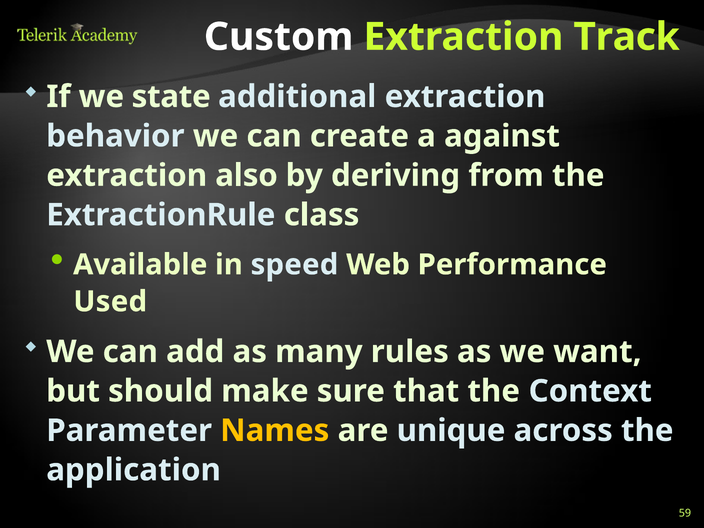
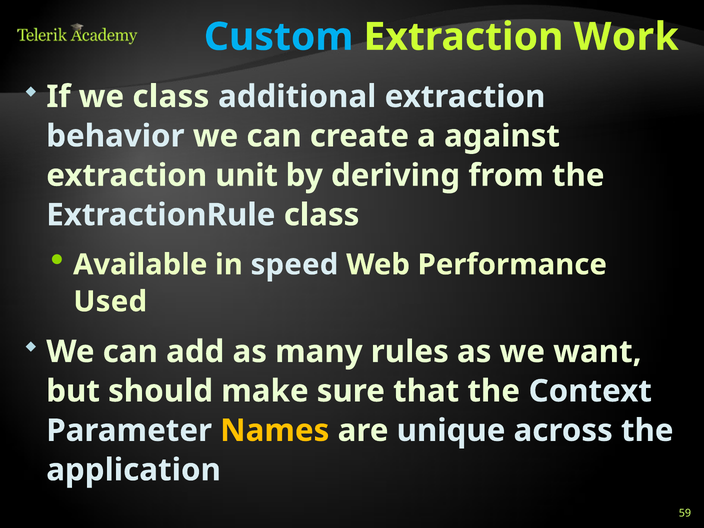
Custom colour: white -> light blue
Track: Track -> Work
we state: state -> class
also: also -> unit
